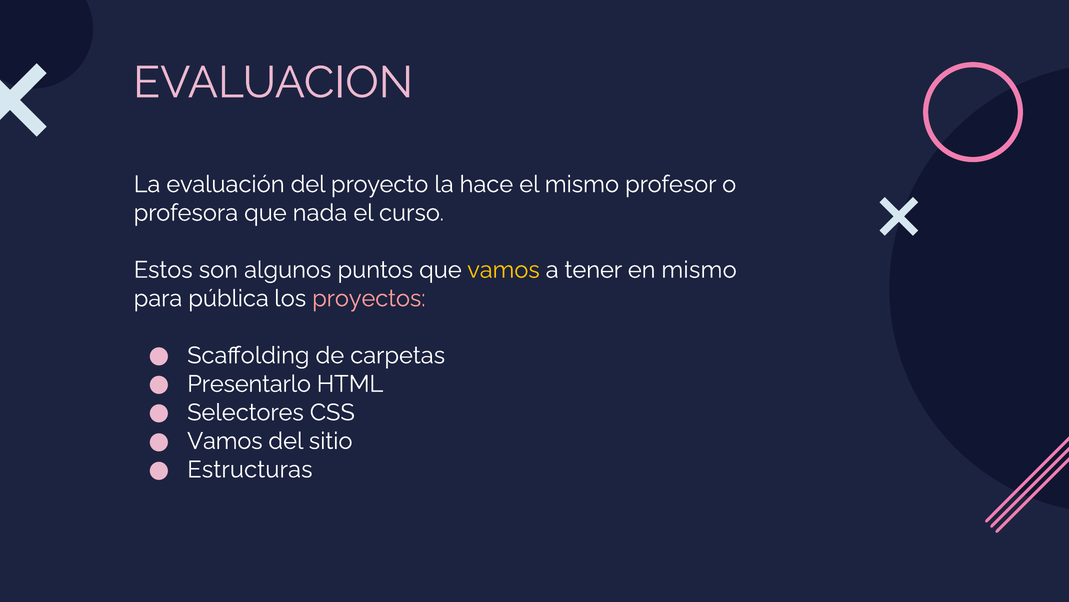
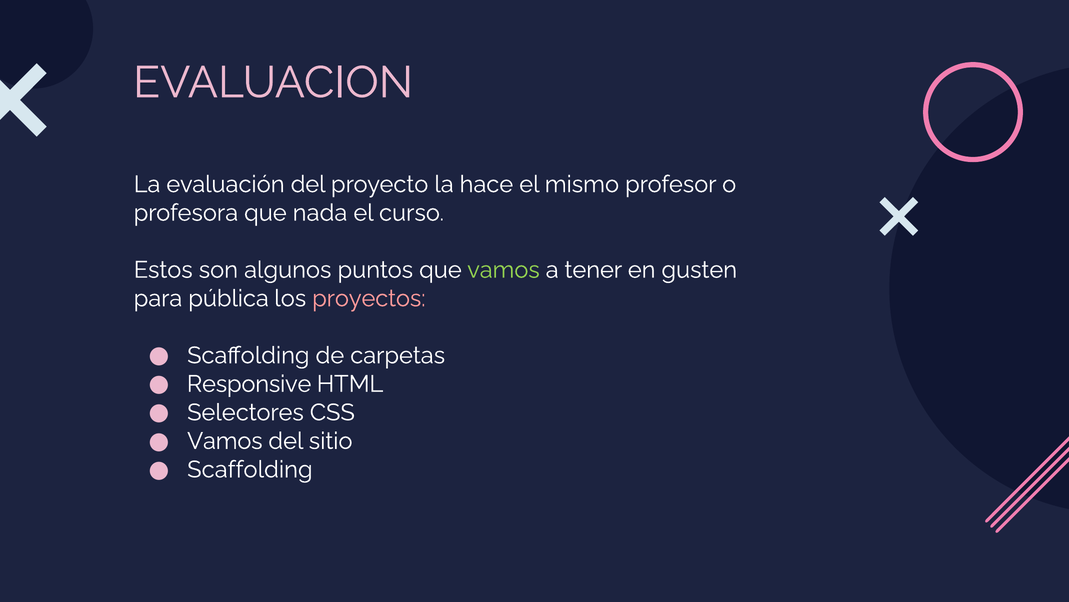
vamos at (503, 270) colour: yellow -> light green
en mismo: mismo -> gusten
Presentarlo: Presentarlo -> Responsive
Estructuras at (250, 469): Estructuras -> Scaffolding
